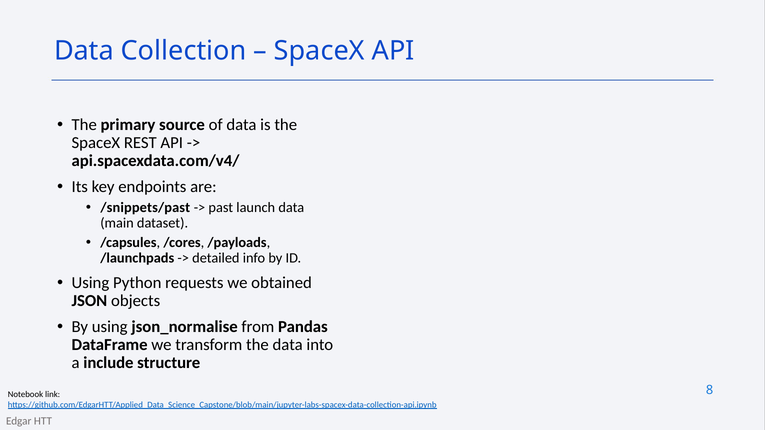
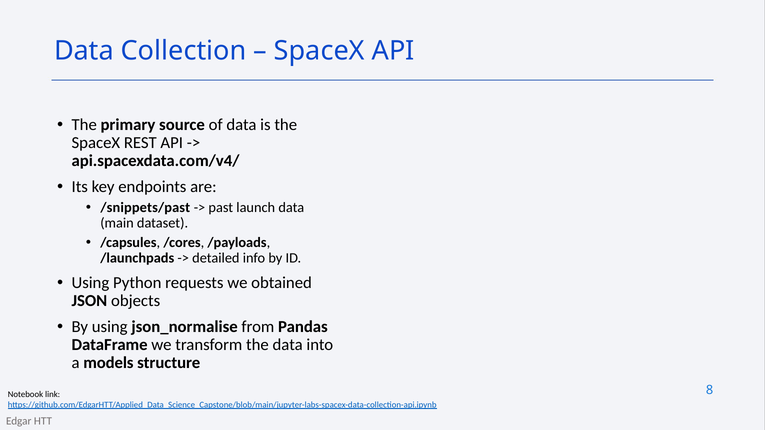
include: include -> models
